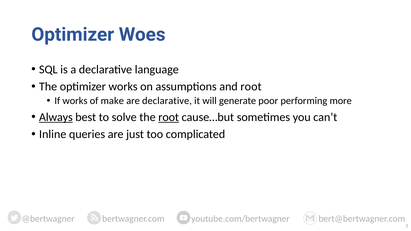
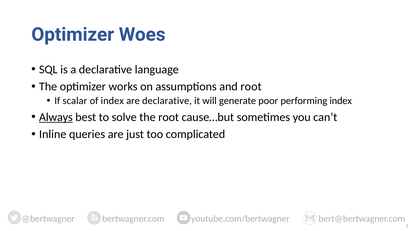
If works: works -> scalar
of make: make -> index
performing more: more -> index
root at (169, 117) underline: present -> none
